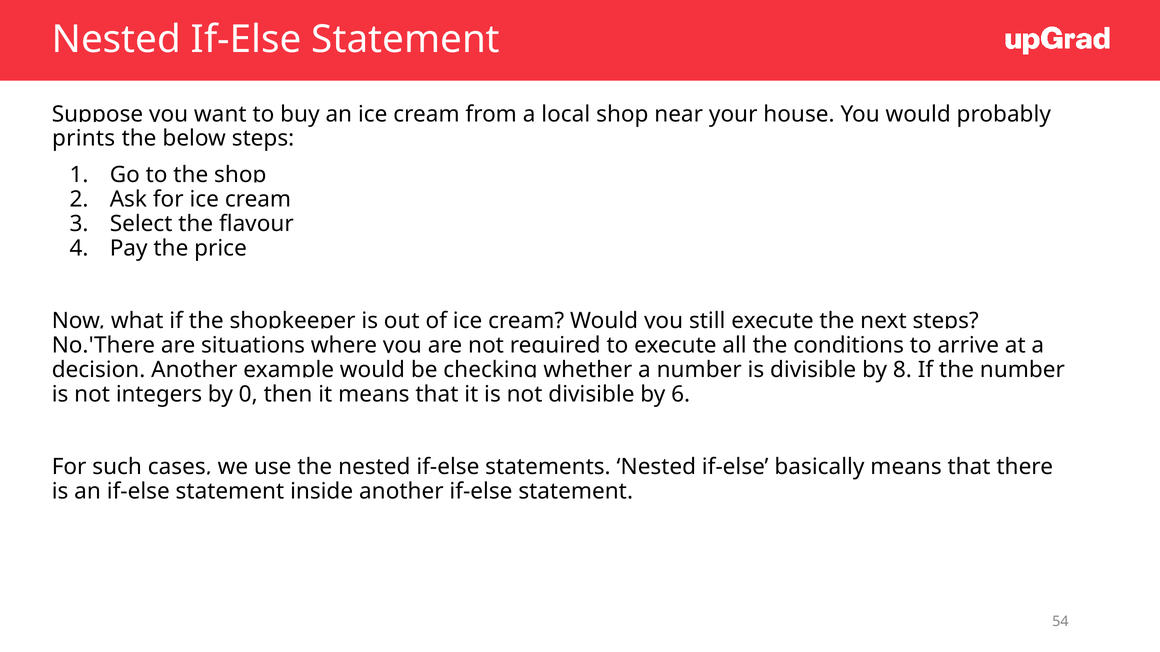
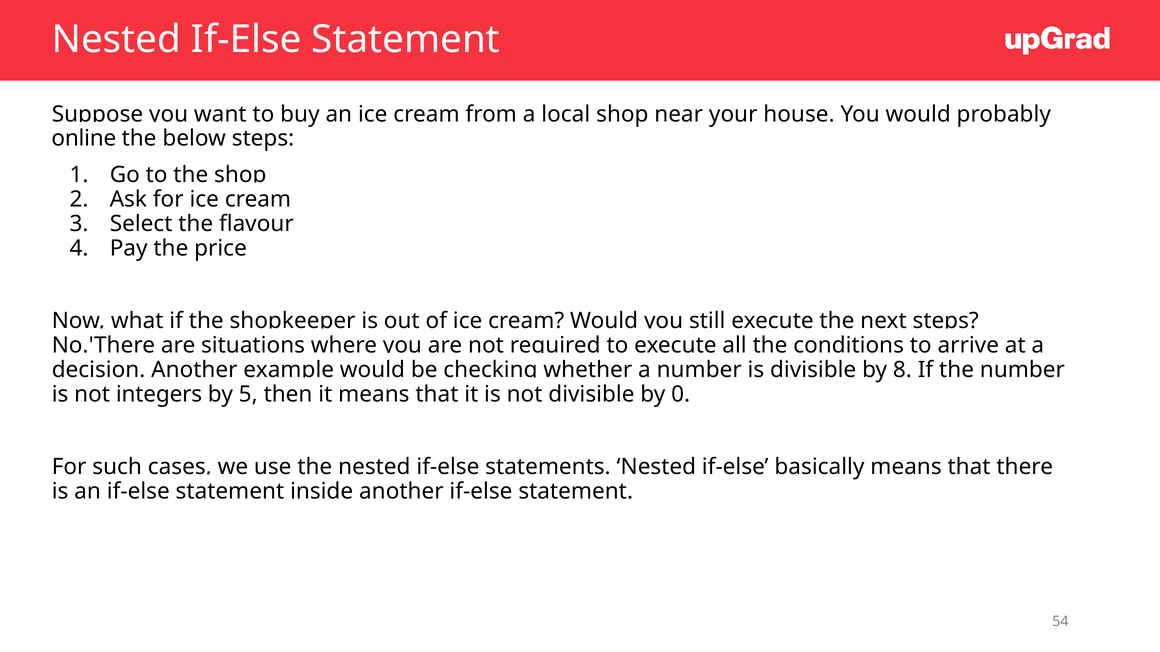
prints: prints -> online
0: 0 -> 5
6: 6 -> 0
